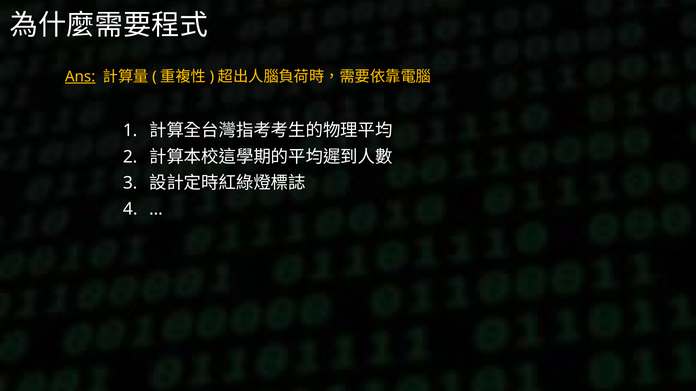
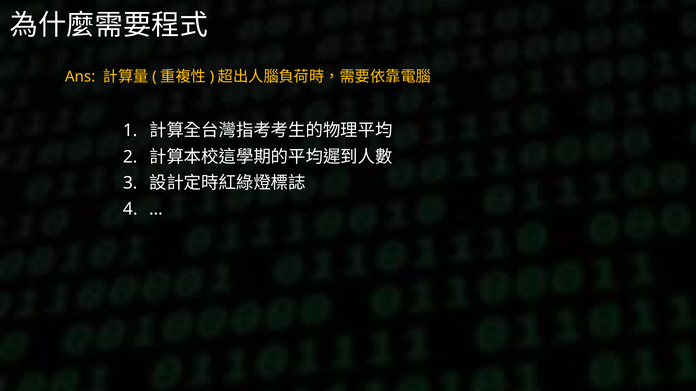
Ans underline: present -> none
